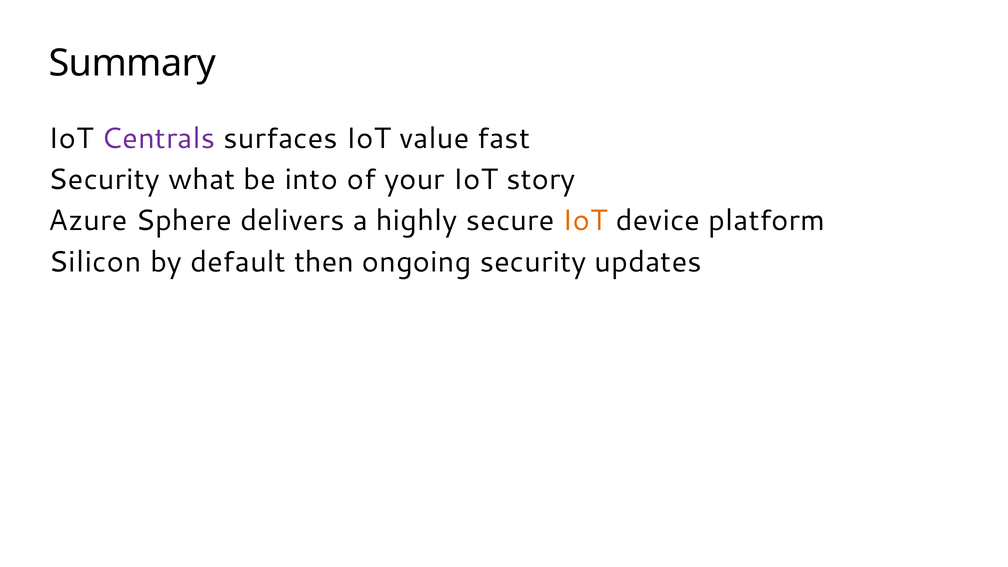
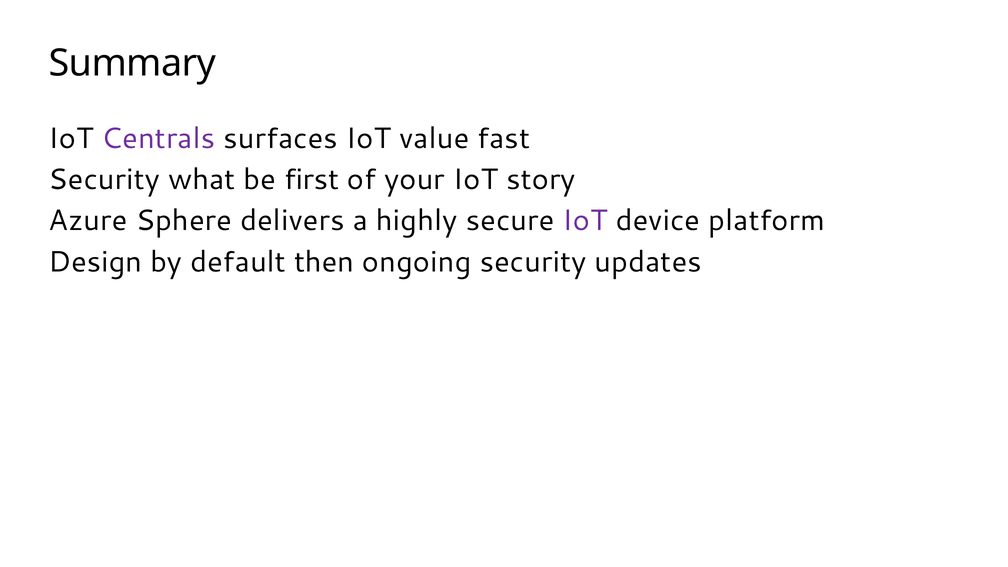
into: into -> first
IoT at (585, 221) colour: orange -> purple
Silicon: Silicon -> Design
